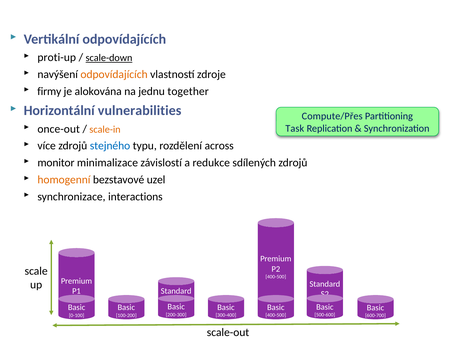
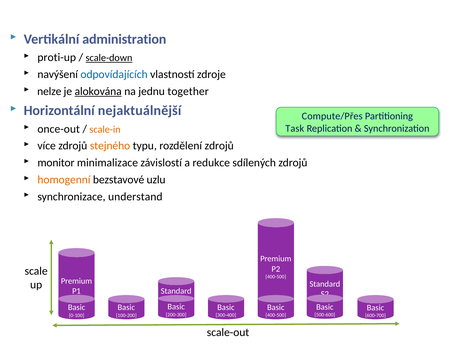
Vertikální odpovídajících: odpovídajících -> administration
odpovídajících at (114, 74) colour: orange -> blue
firmy: firmy -> nelze
alokována underline: none -> present
vulnerabilities: vulnerabilities -> nejaktuálnější
stejného colour: blue -> orange
rozdělení across: across -> zdrojů
uzel: uzel -> uzlu
interactions: interactions -> understand
